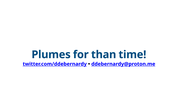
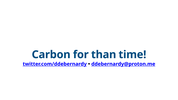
Plumes: Plumes -> Carbon
